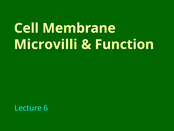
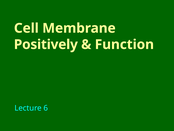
Microvilli: Microvilli -> Positively
